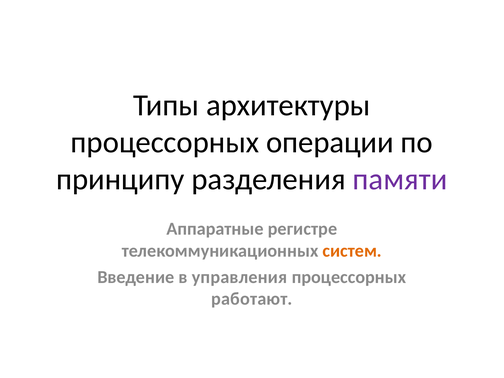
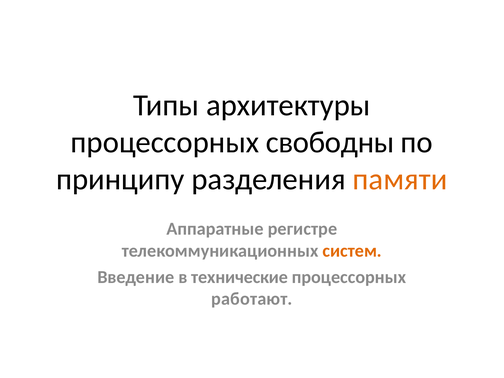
операции: операции -> свободны
памяти colour: purple -> orange
управления: управления -> технические
